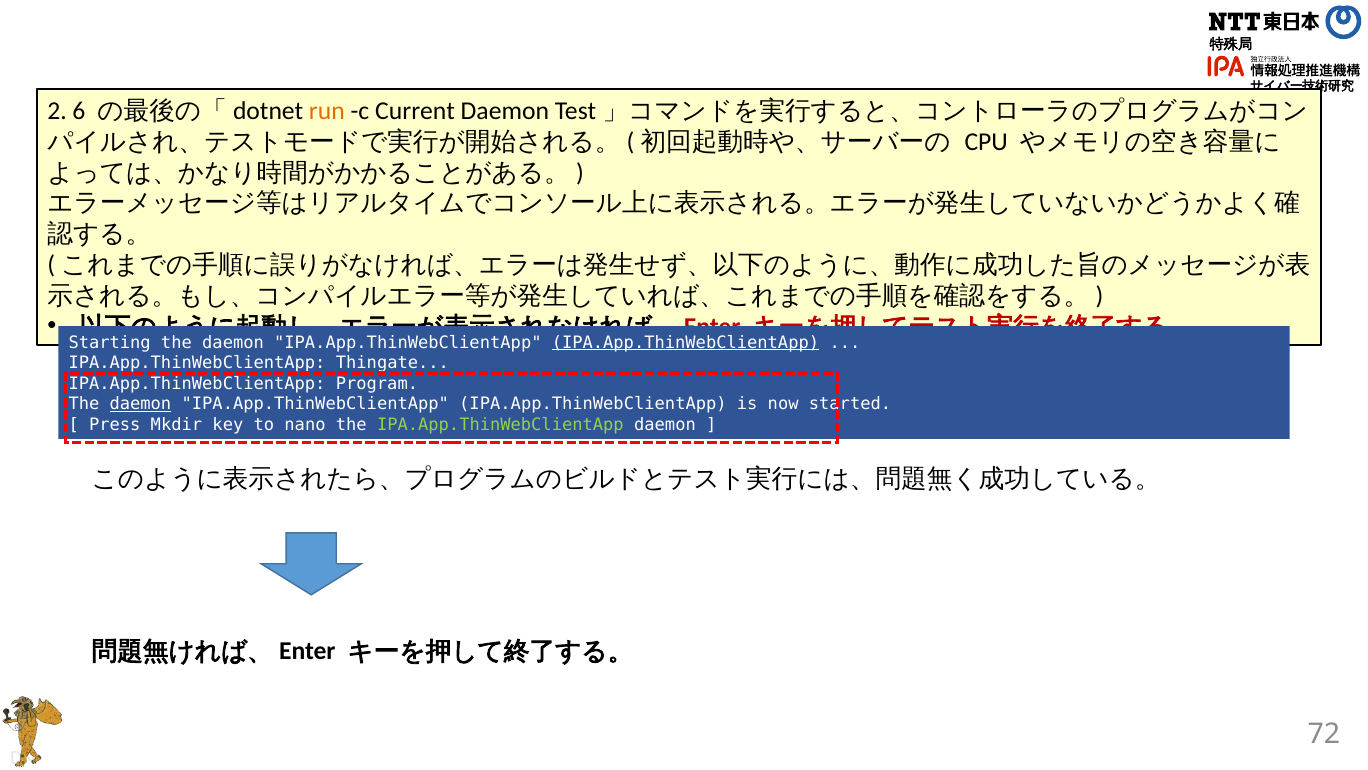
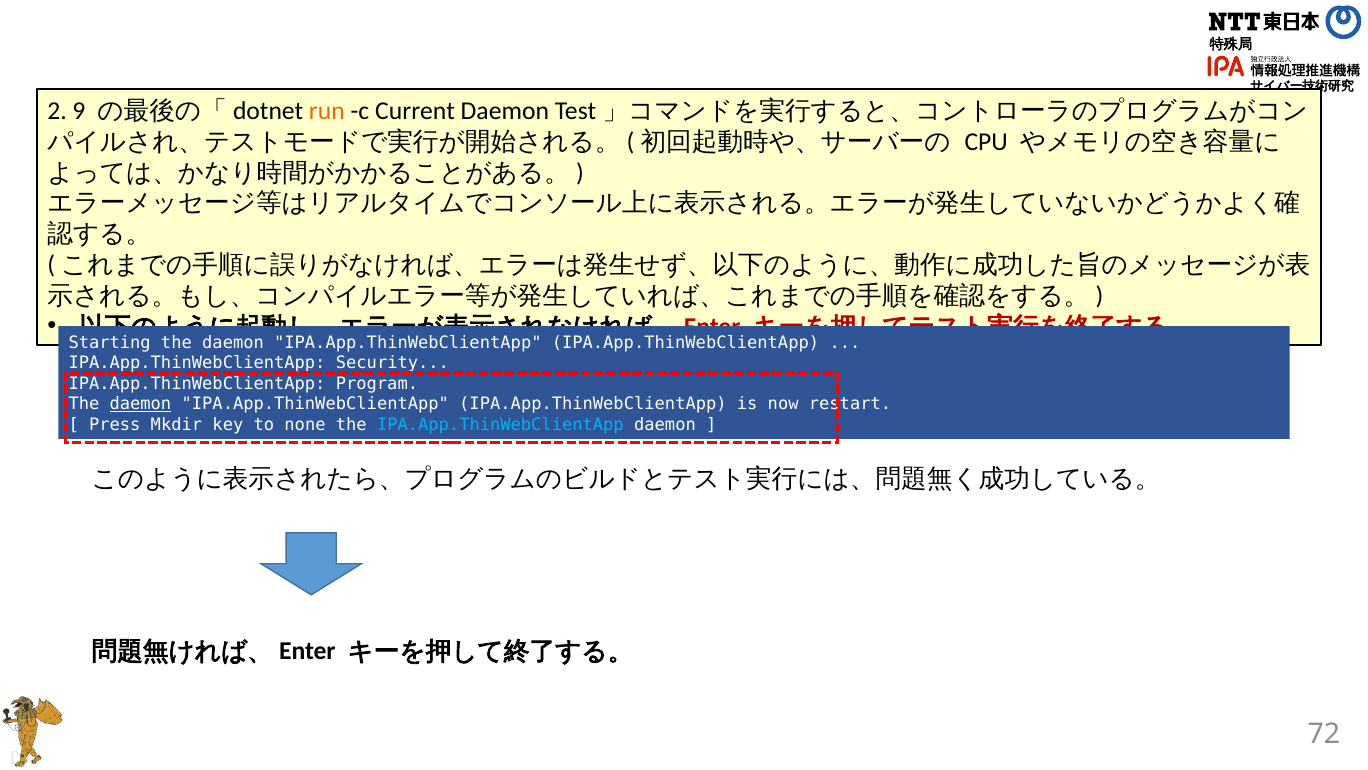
6: 6 -> 9
IPA.App.ThinWebClientApp at (685, 342) underline: present -> none
Thingate: Thingate -> Security
started: started -> restart
nano: nano -> none
IPA.App.ThinWebClientApp at (500, 424) colour: light green -> light blue
